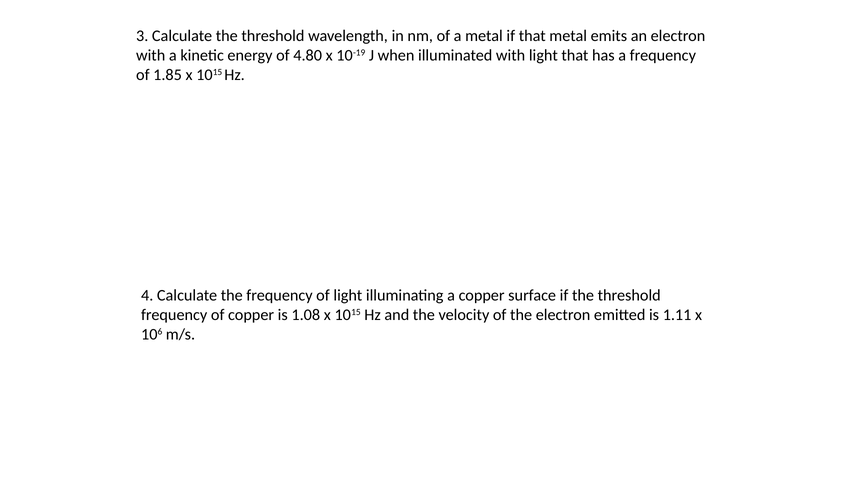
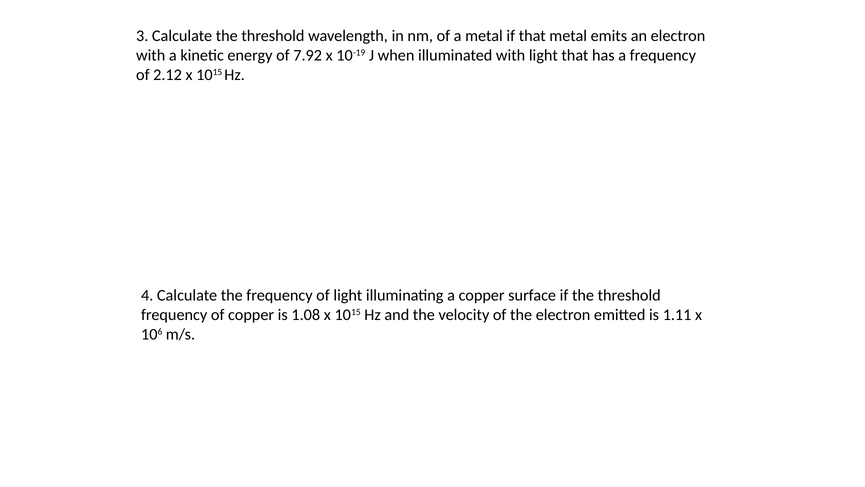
4.80: 4.80 -> 7.92
1.85: 1.85 -> 2.12
